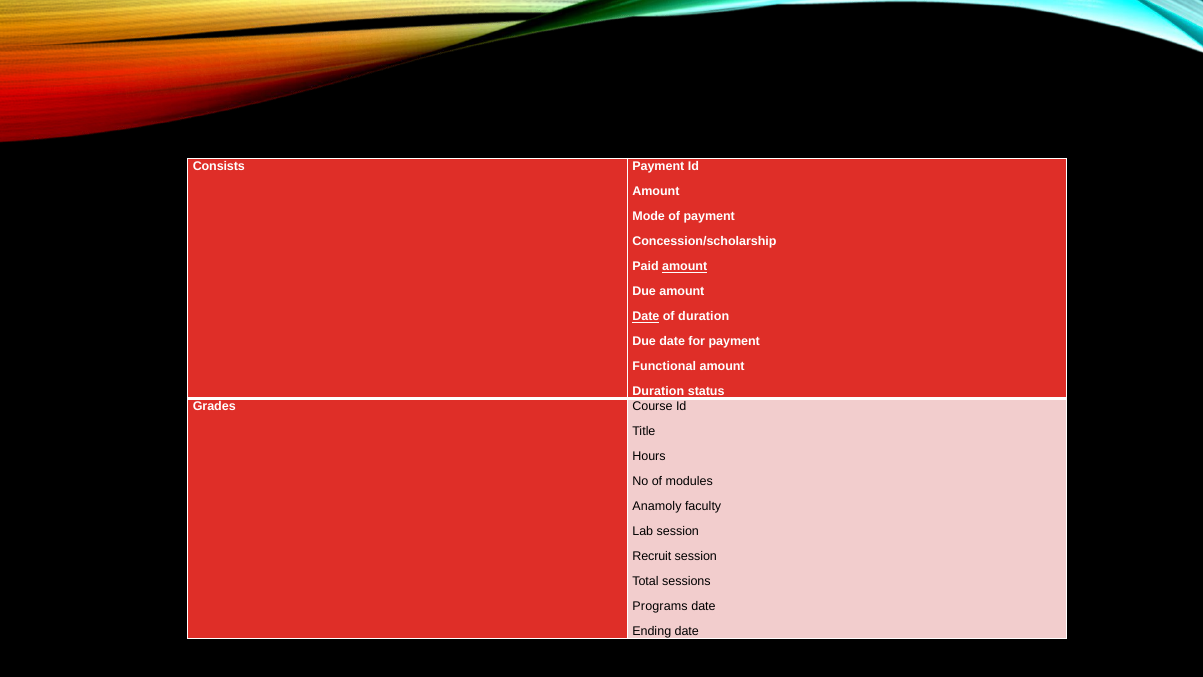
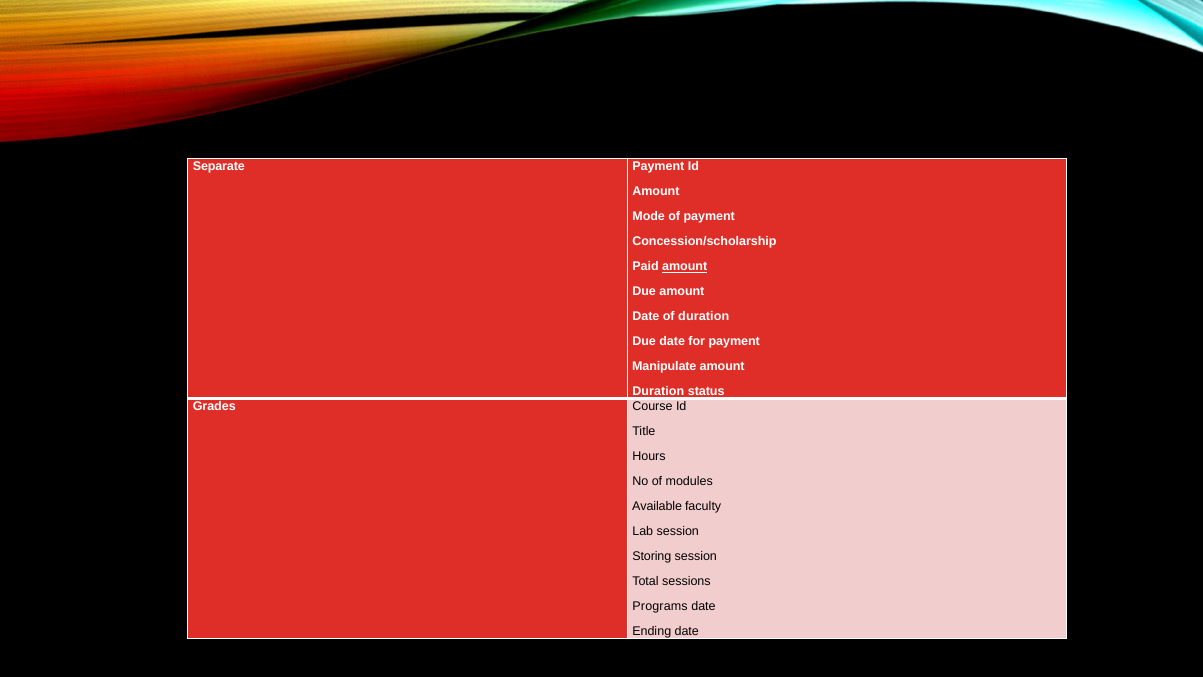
Consists: Consists -> Separate
Date at (646, 316) underline: present -> none
Functional: Functional -> Manipulate
Anamoly: Anamoly -> Available
Recruit: Recruit -> Storing
